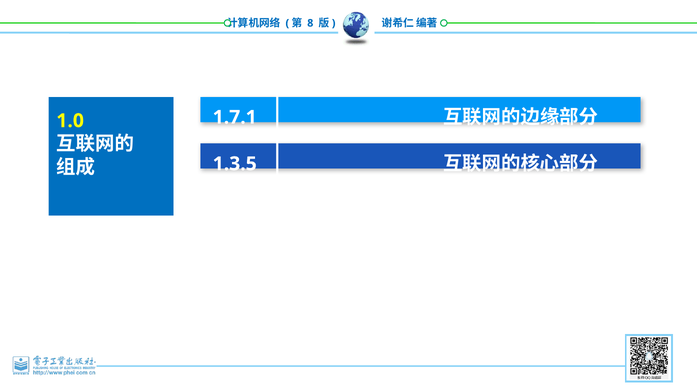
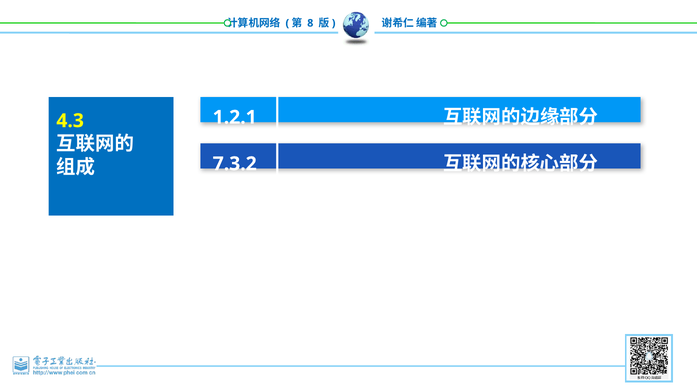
1.7.1: 1.7.1 -> 1.2.1
1.0: 1.0 -> 4.3
1.3.5: 1.3.5 -> 7.3.2
